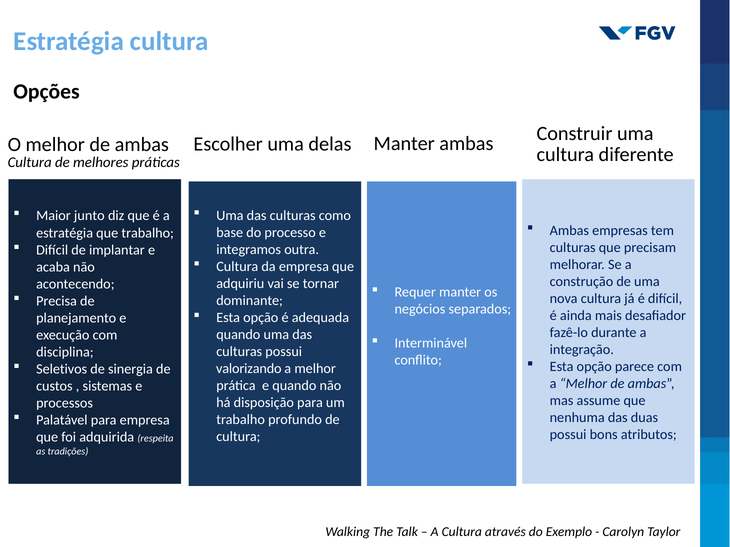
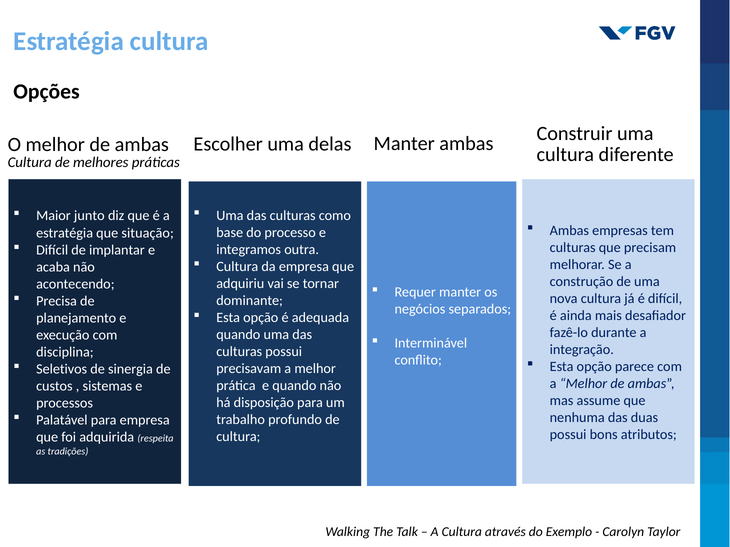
que trabalho: trabalho -> situação
valorizando: valorizando -> precisavam
